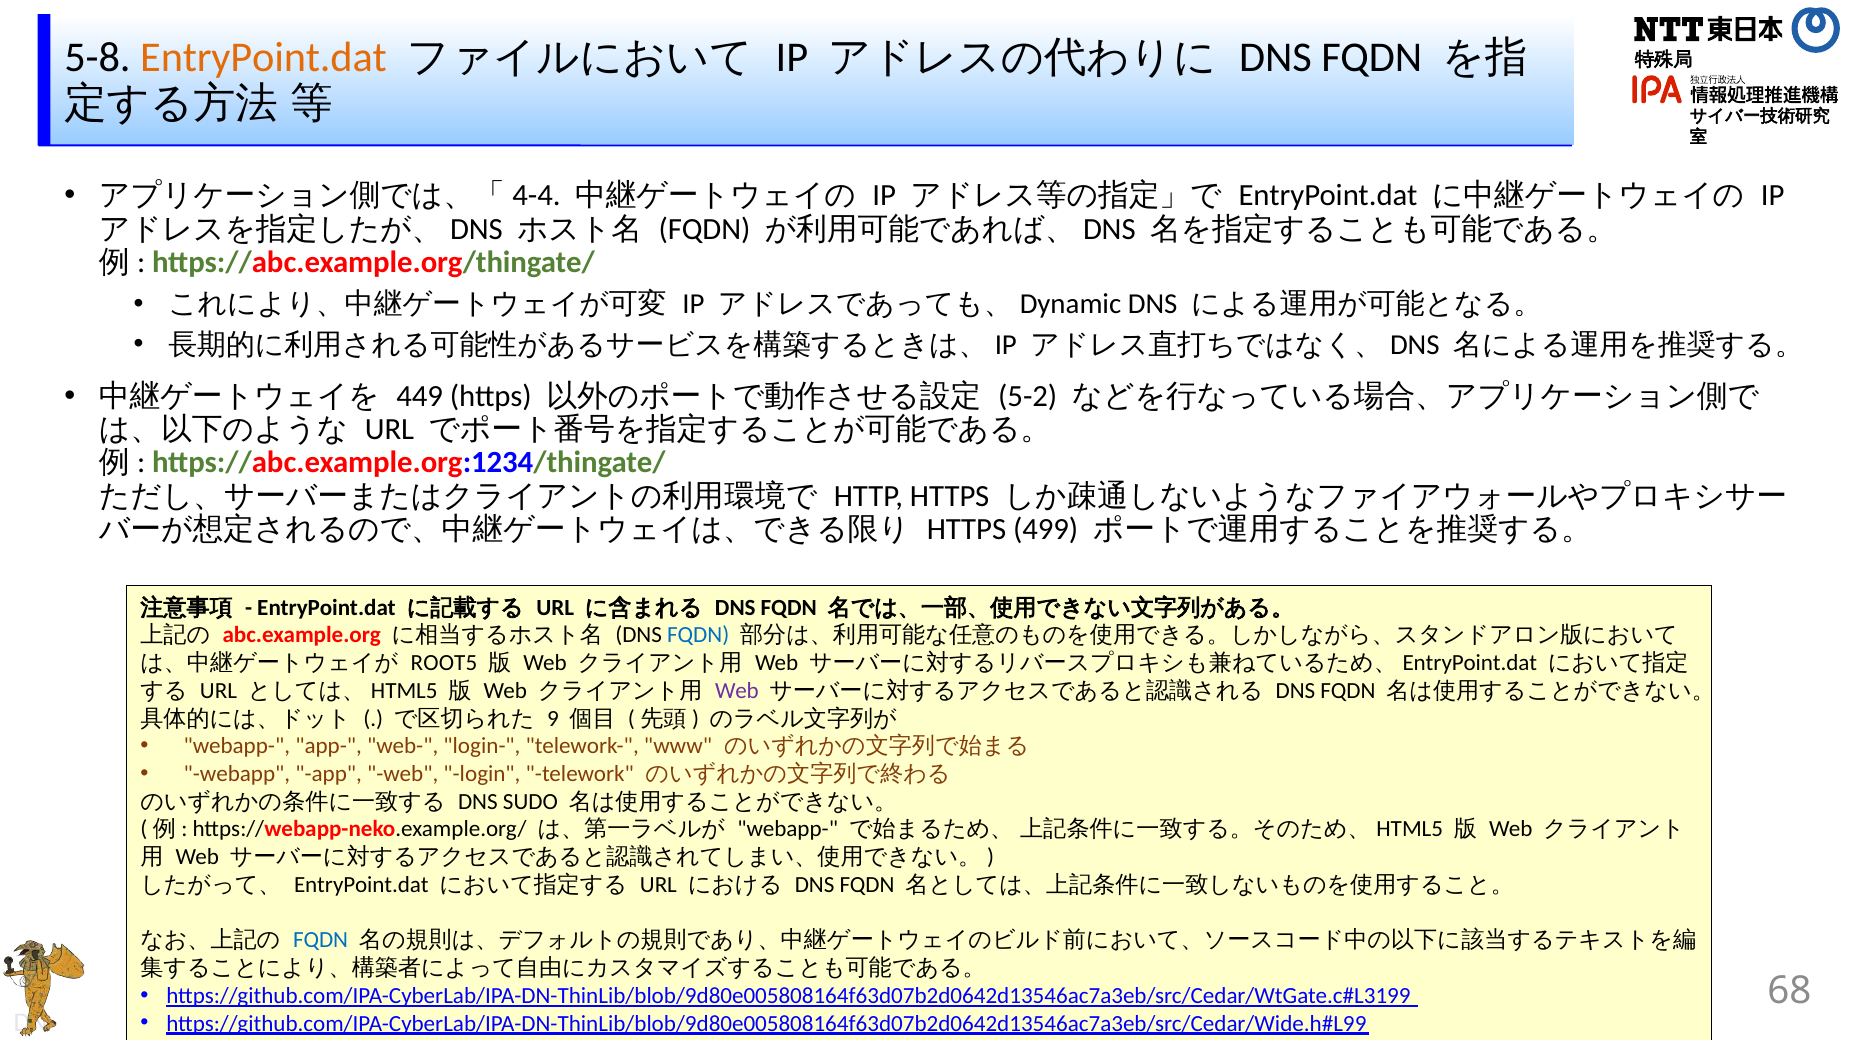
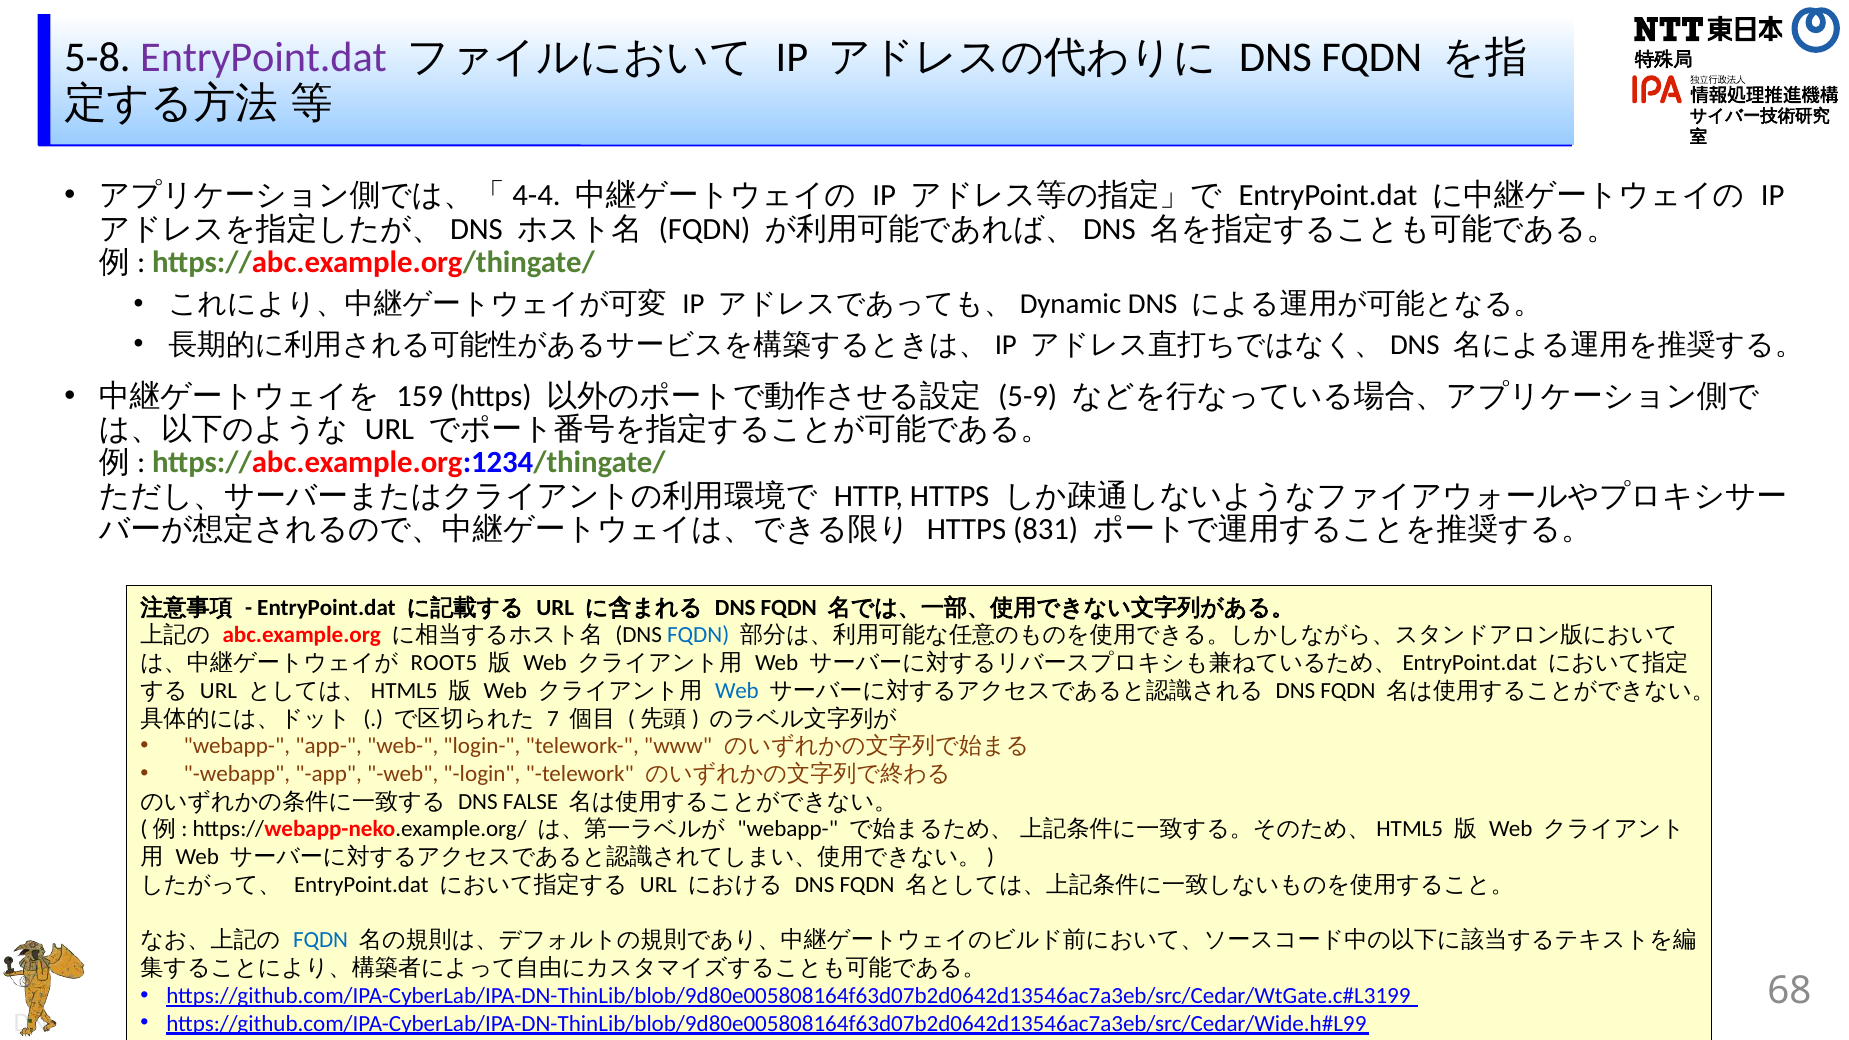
EntryPoint.dat at (264, 57) colour: orange -> purple
449: 449 -> 159
5-2: 5-2 -> 5-9
499: 499 -> 831
Web at (737, 691) colour: purple -> blue
9: 9 -> 7
SUDO: SUDO -> FALSE
